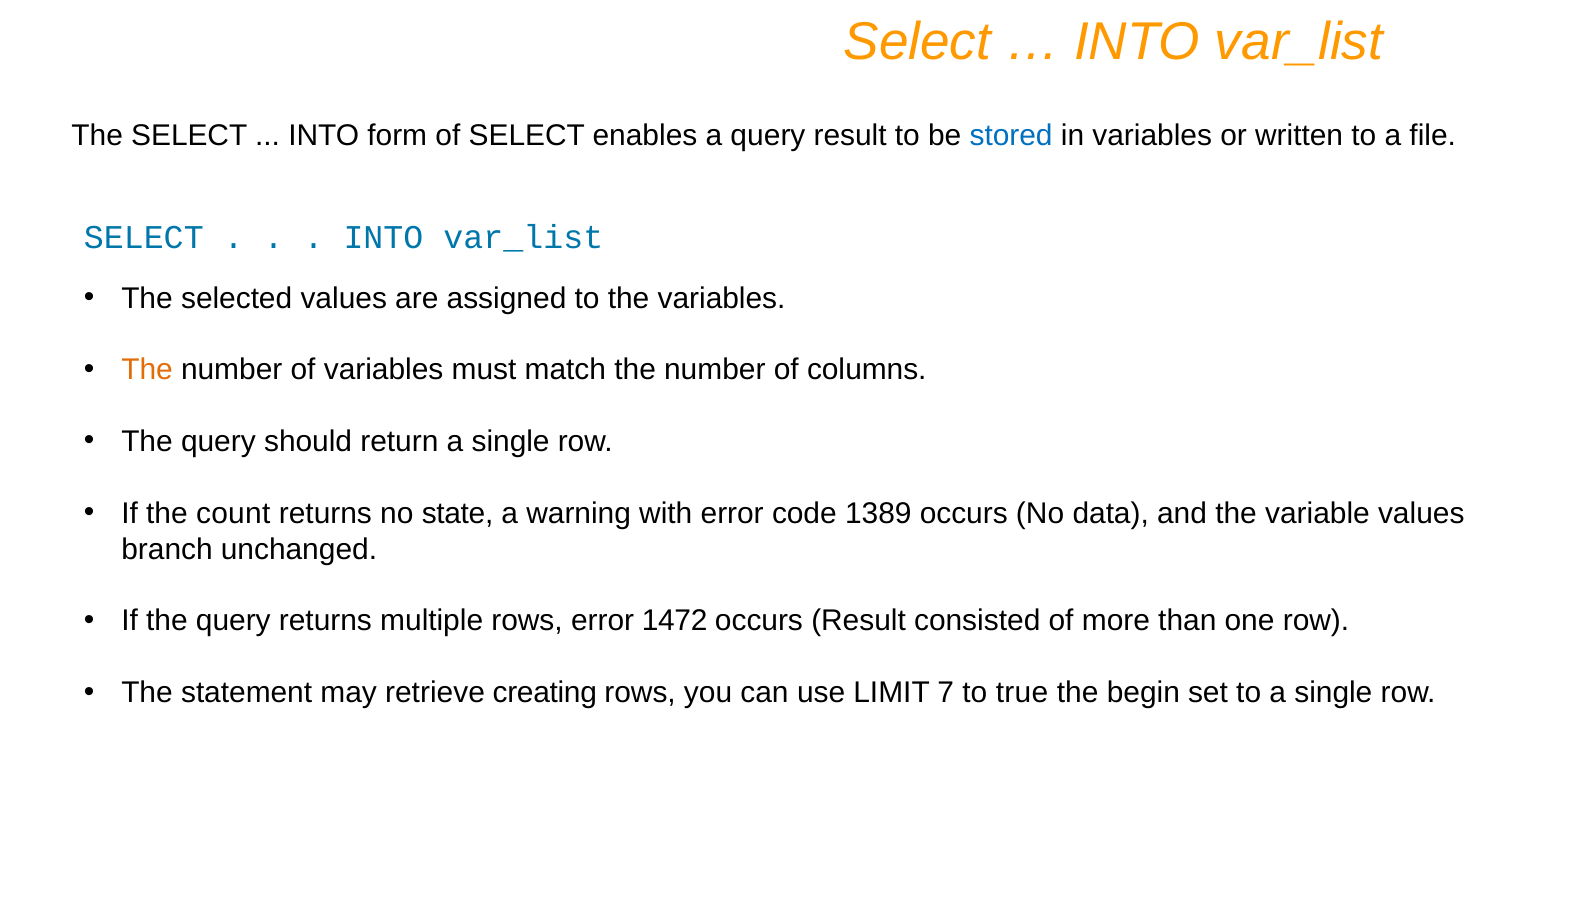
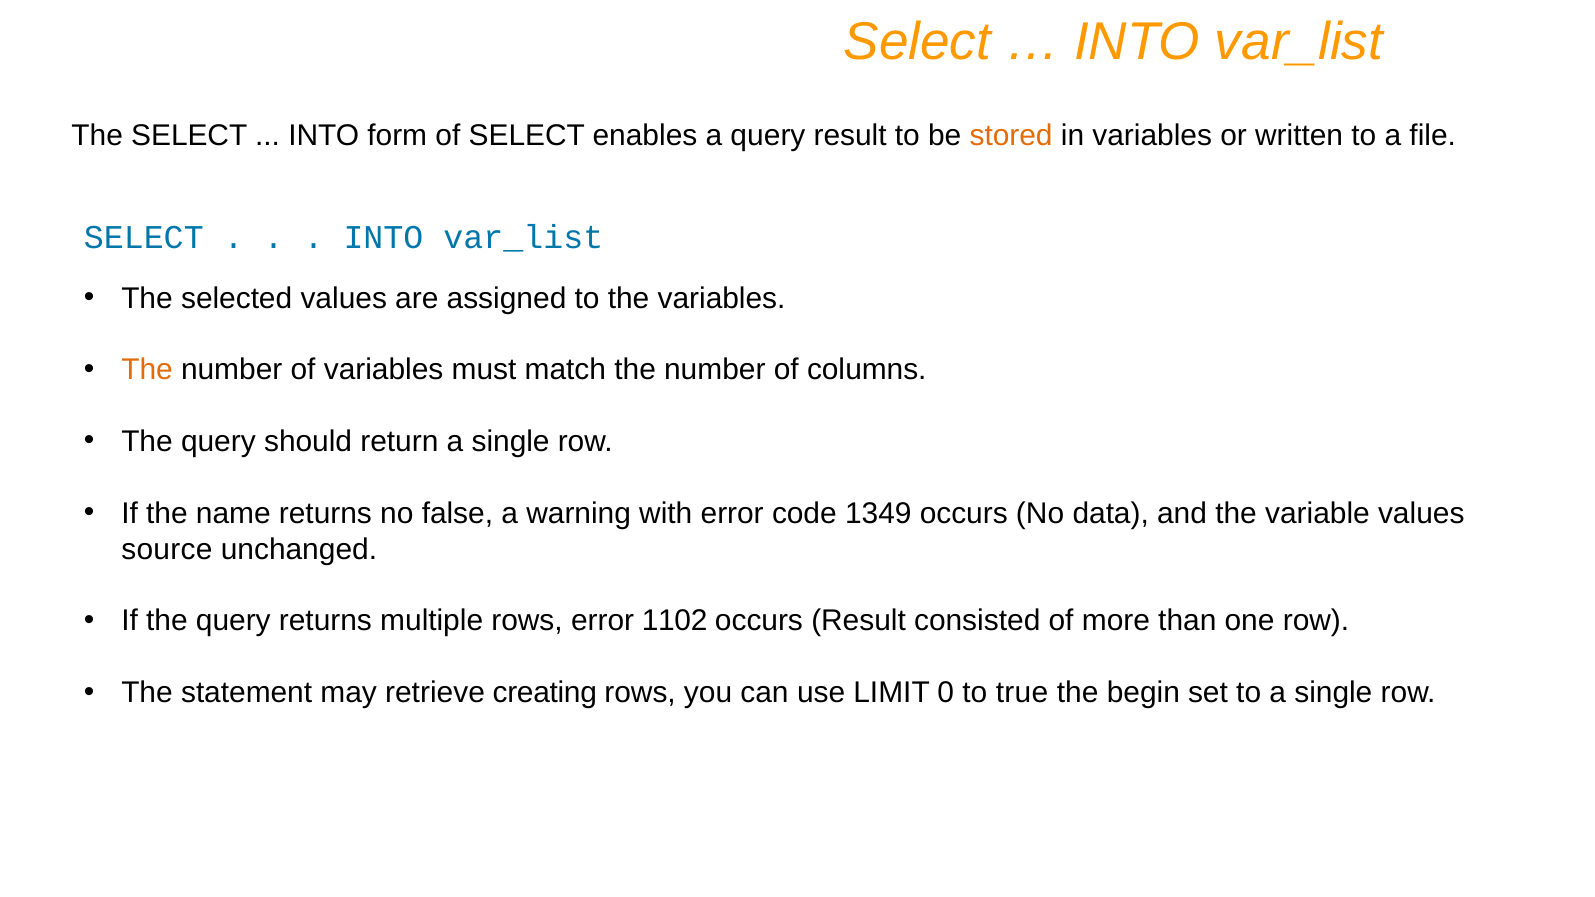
stored colour: blue -> orange
count: count -> name
state: state -> false
1389: 1389 -> 1349
branch: branch -> source
1472: 1472 -> 1102
7: 7 -> 0
